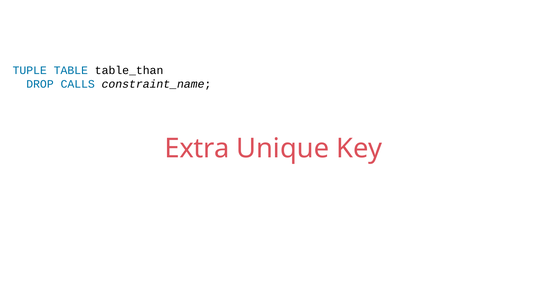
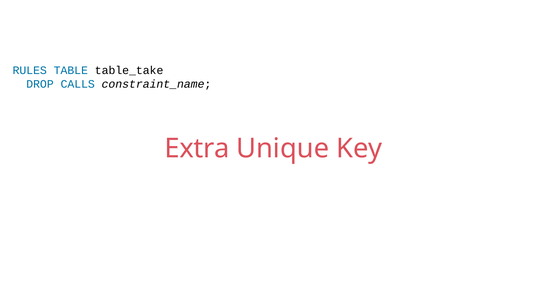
TUPLE: TUPLE -> RULES
table_than: table_than -> table_take
